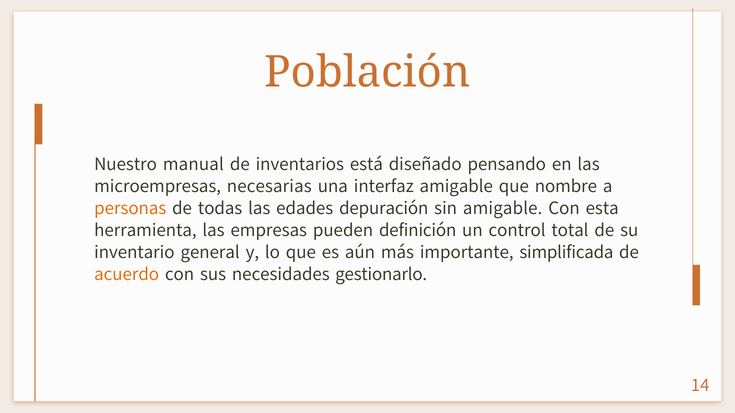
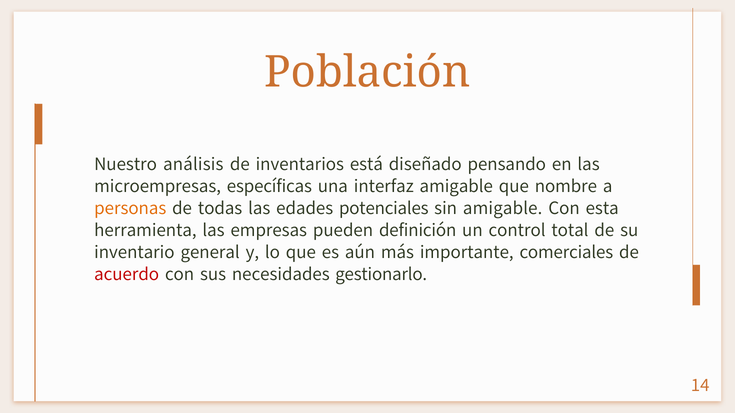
manual: manual -> análisis
necesarias: necesarias -> específicas
depuración: depuración -> potenciales
simplificada: simplificada -> comerciales
acuerdo colour: orange -> red
